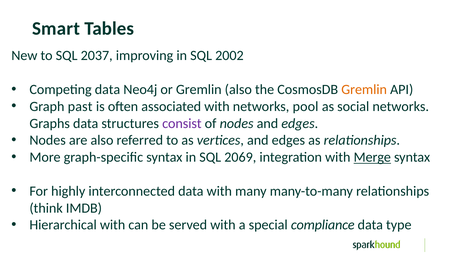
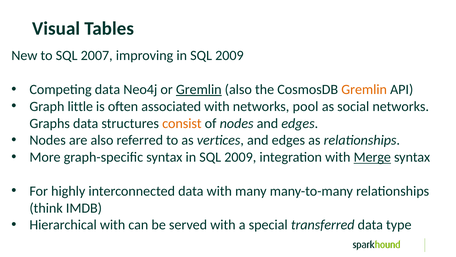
Smart: Smart -> Visual
2037: 2037 -> 2007
improving in SQL 2002: 2002 -> 2009
Gremlin at (199, 89) underline: none -> present
past: past -> little
consist colour: purple -> orange
syntax in SQL 2069: 2069 -> 2009
compliance: compliance -> transferred
